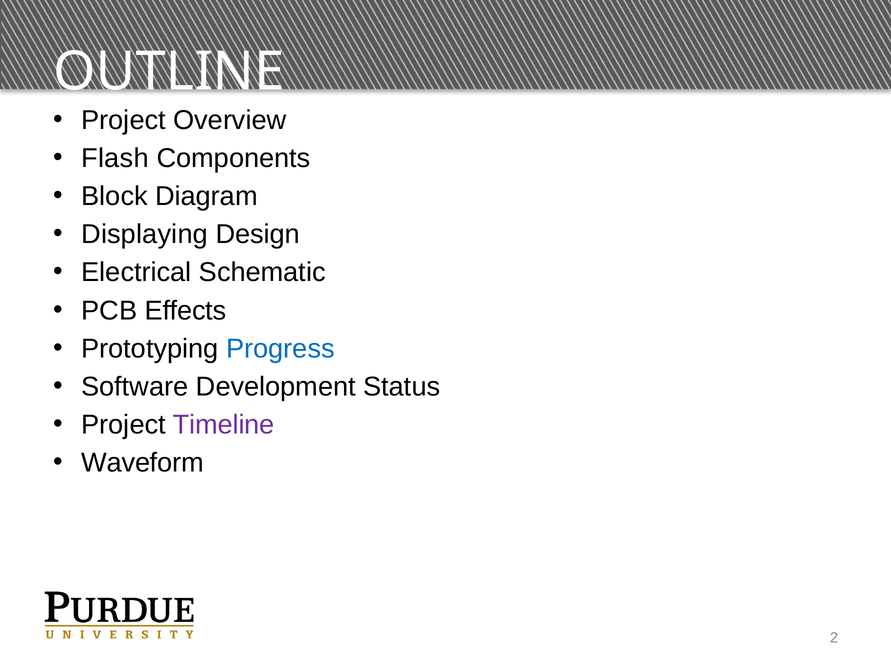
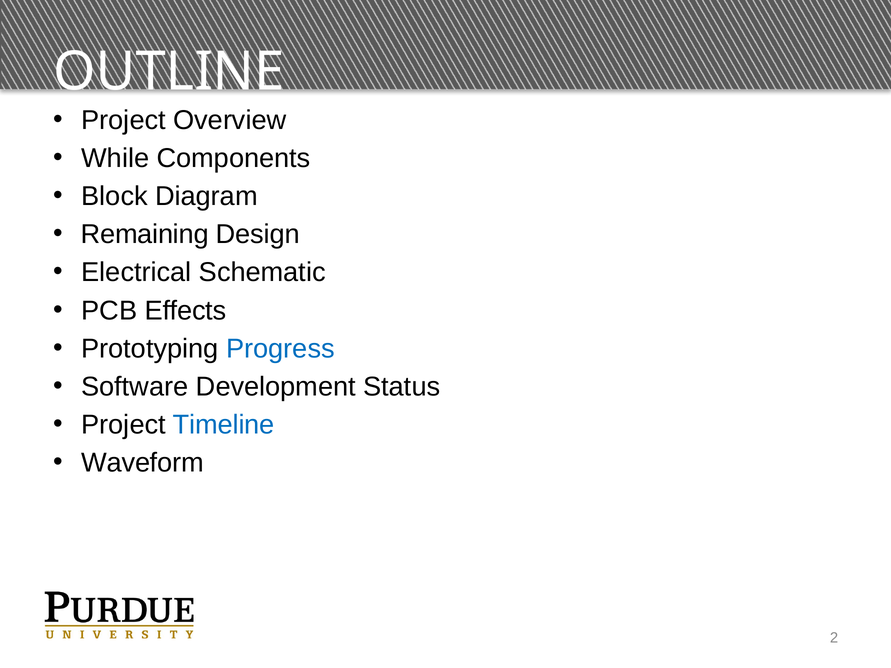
Flash: Flash -> While
Displaying: Displaying -> Remaining
Timeline colour: purple -> blue
